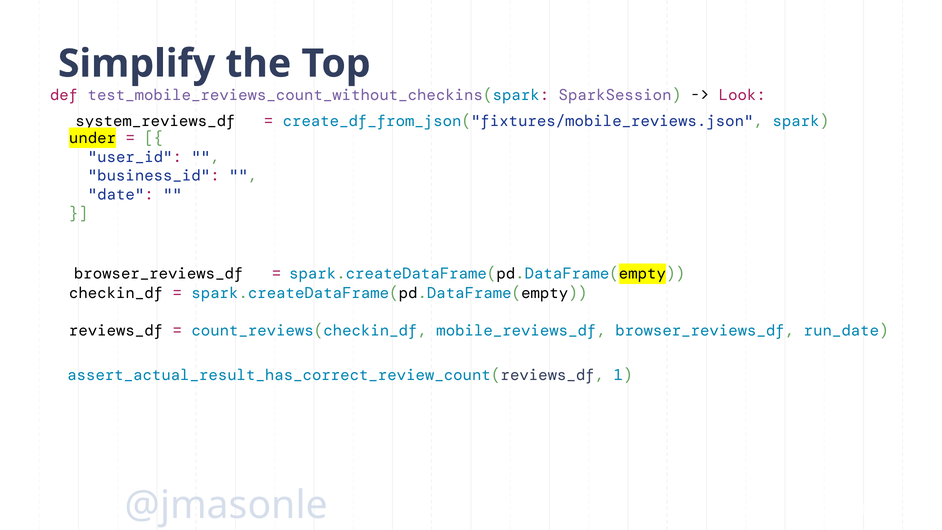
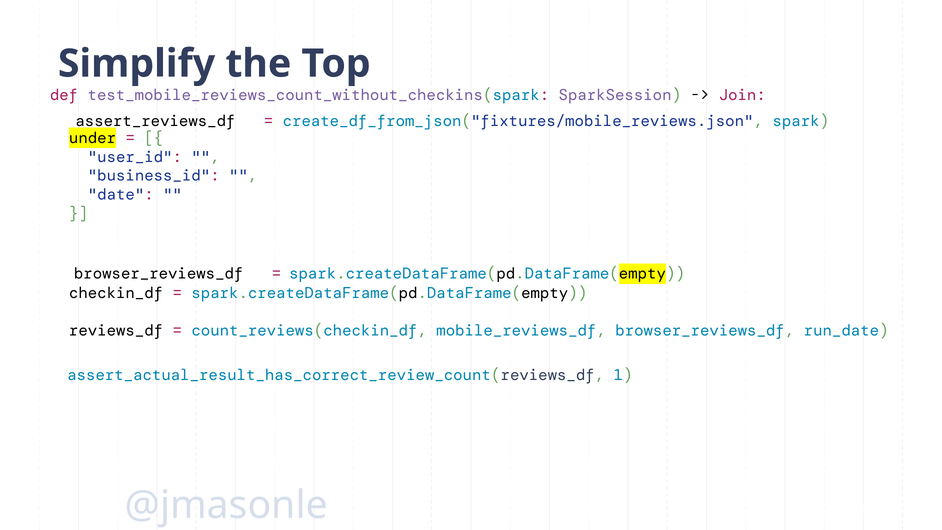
Look: Look -> Join
system_reviews_df: system_reviews_df -> assert_reviews_df
